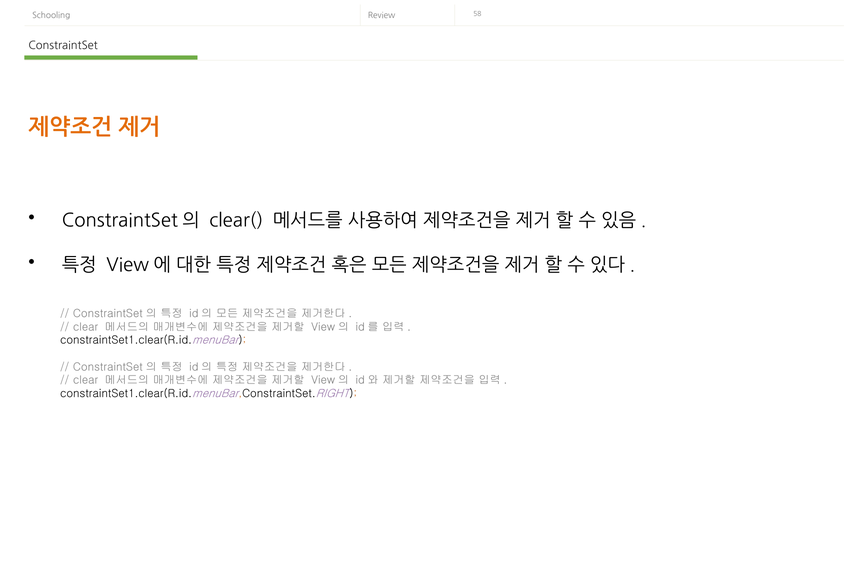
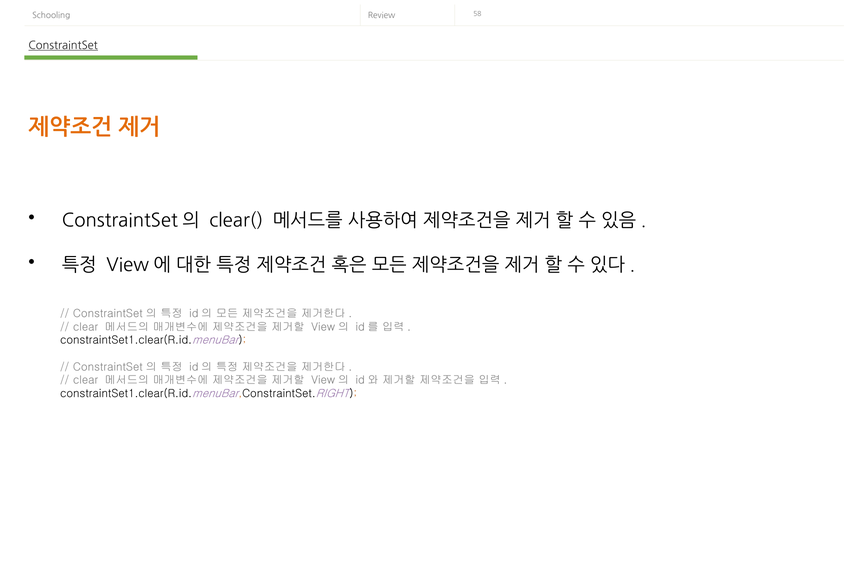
ConstraintSet at (63, 45) underline: none -> present
